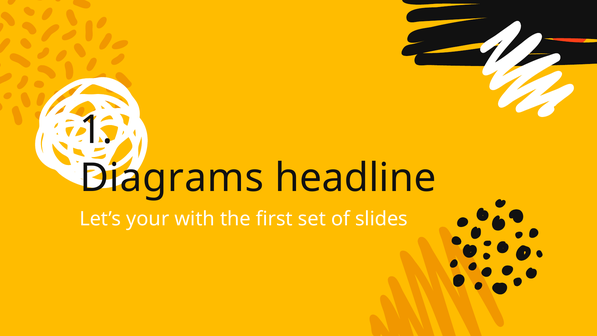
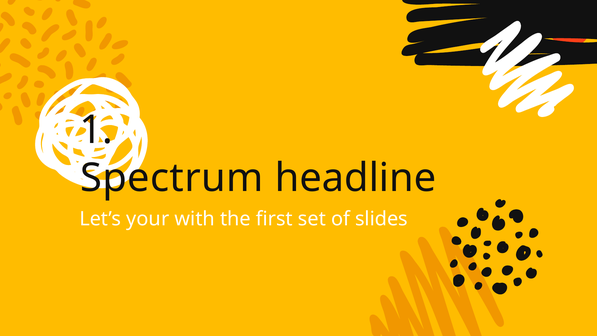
Diagrams: Diagrams -> Spectrum
